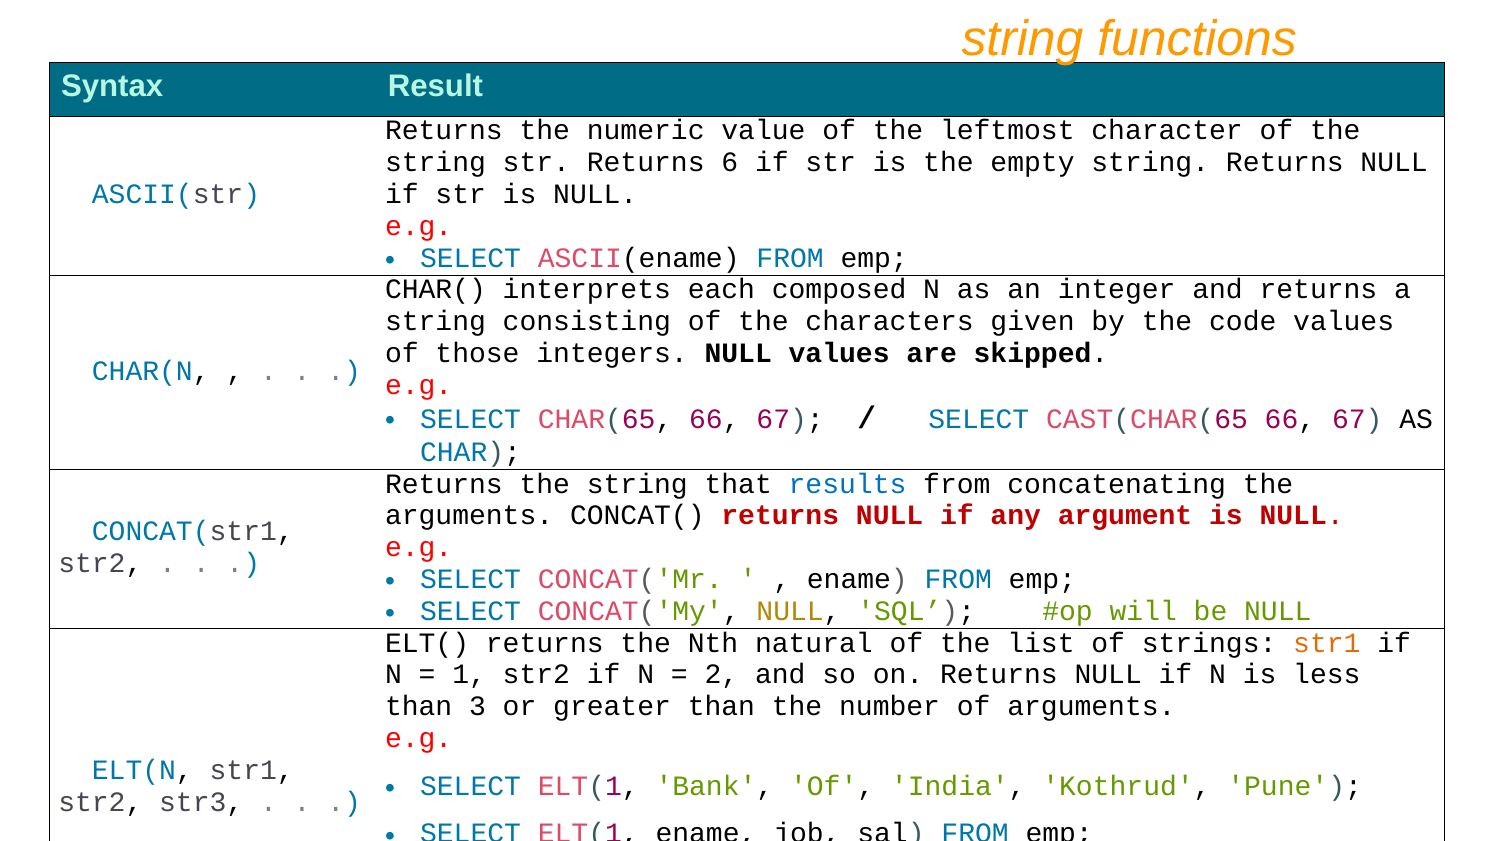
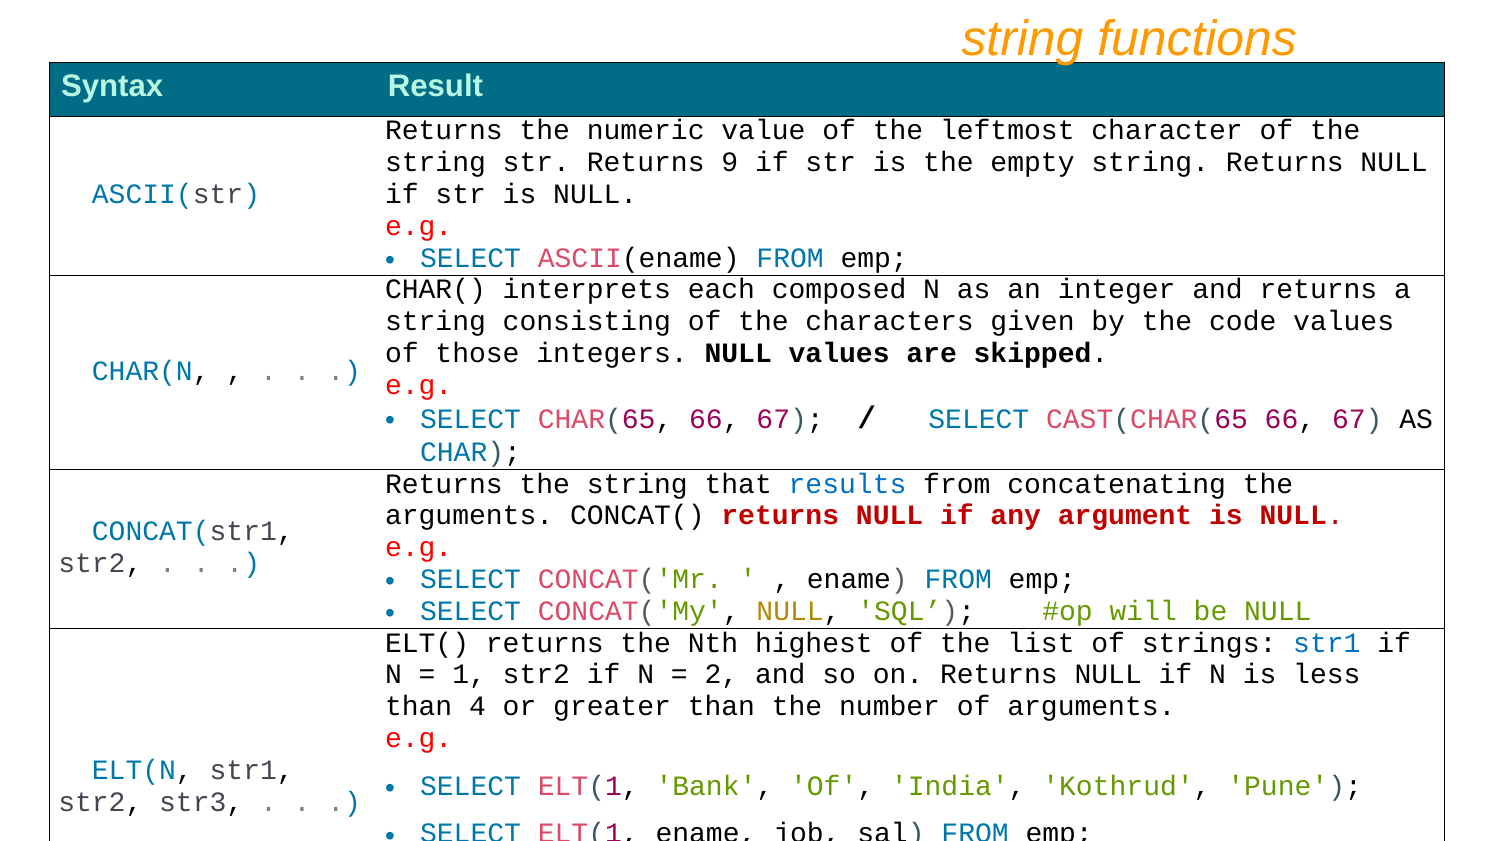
6: 6 -> 9
natural: natural -> highest
str1 at (1327, 643) colour: orange -> blue
3: 3 -> 4
